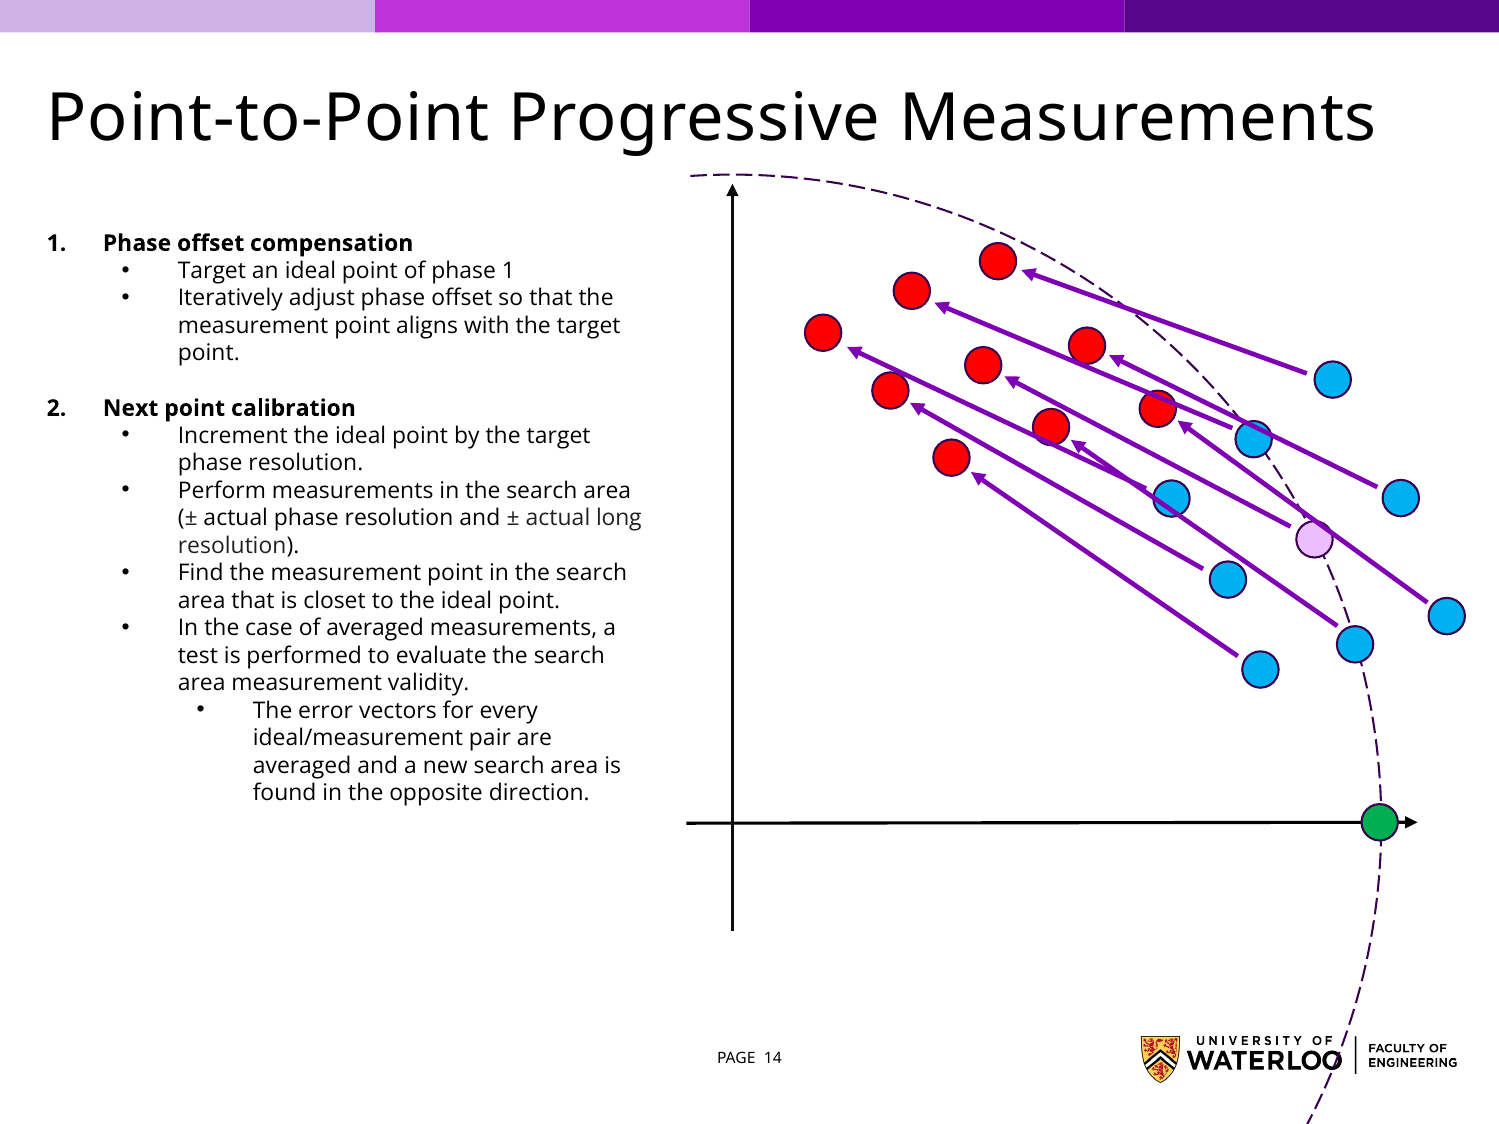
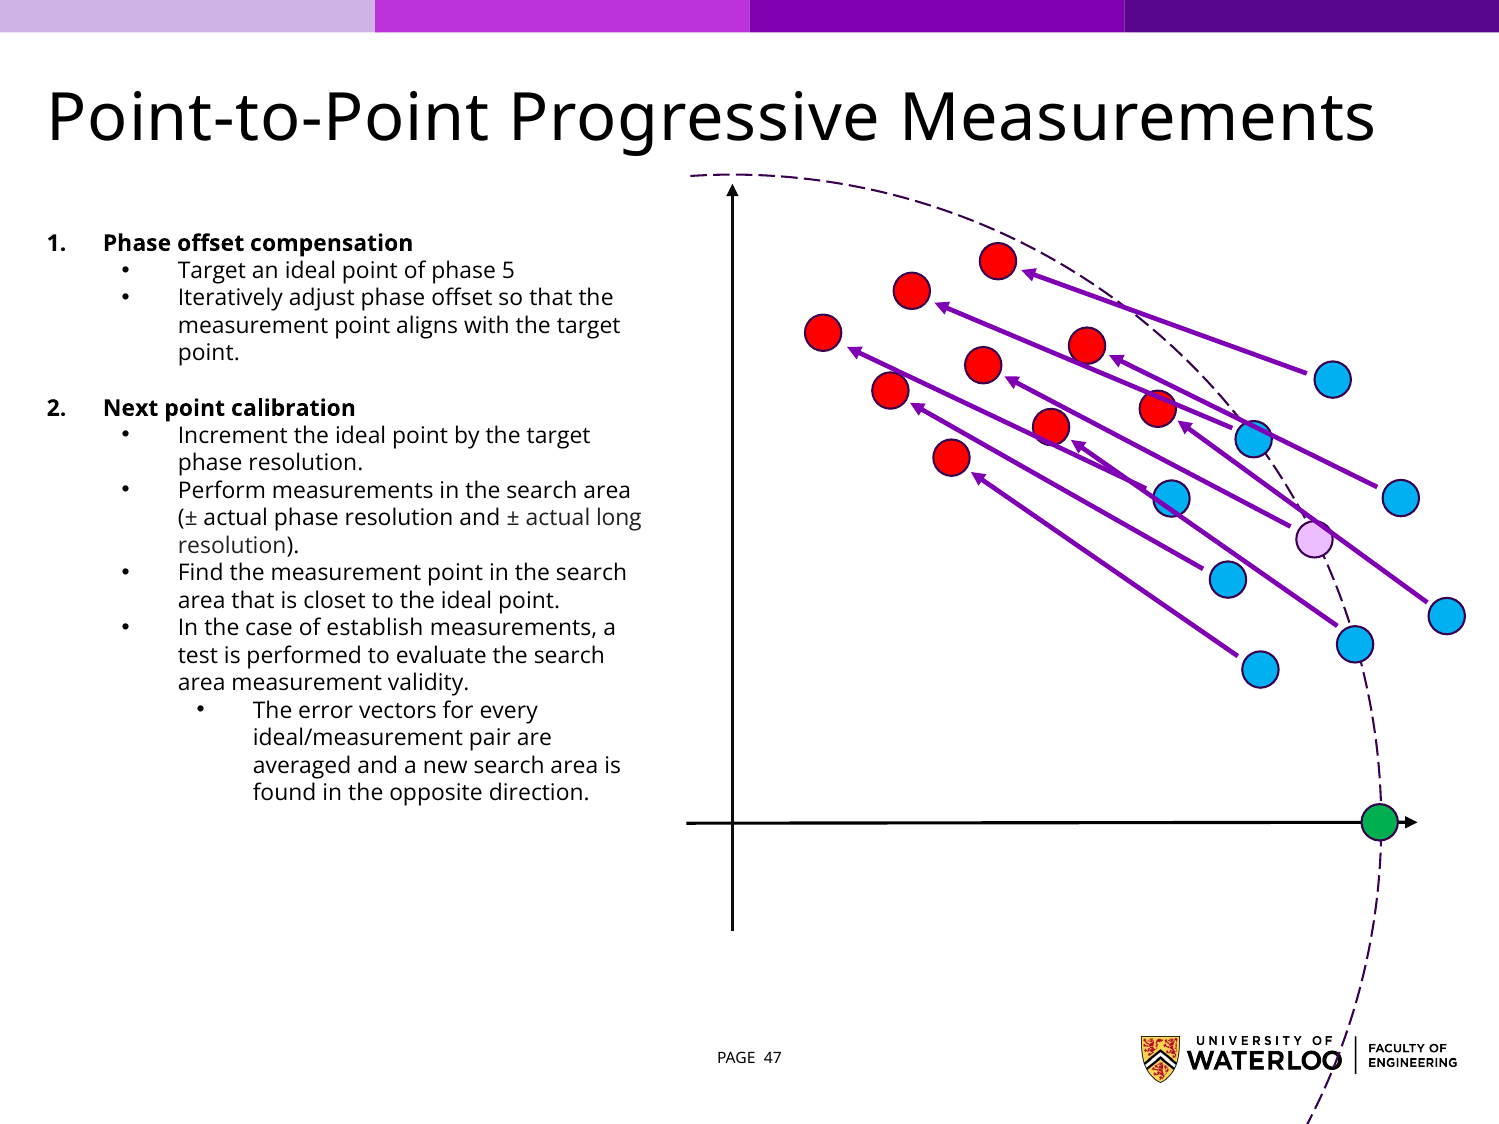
phase 1: 1 -> 5
of averaged: averaged -> establish
14: 14 -> 47
